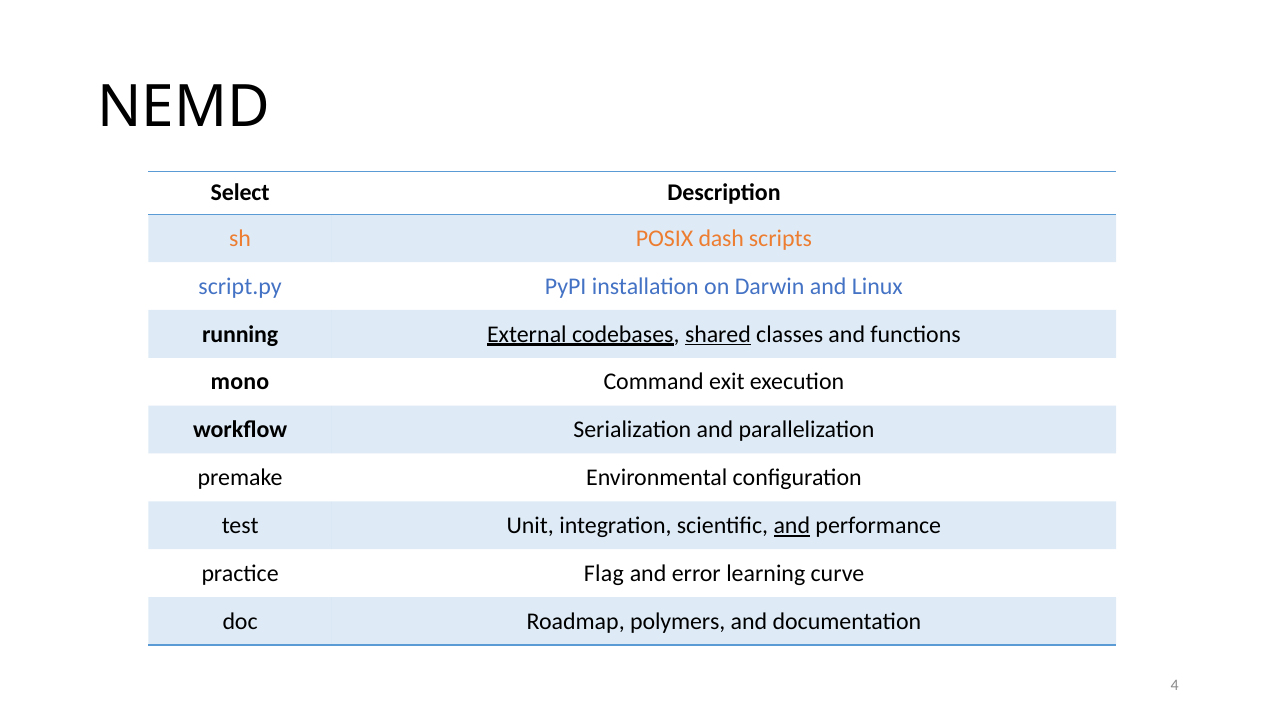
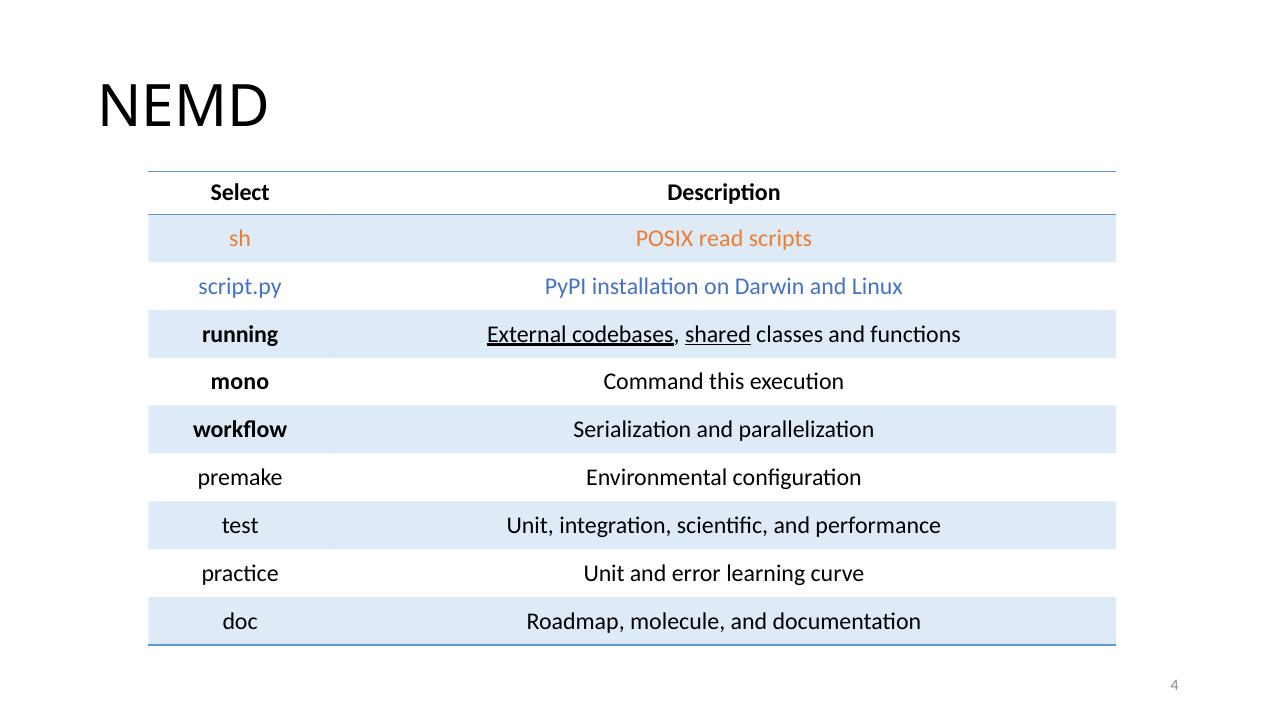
dash: dash -> read
exit: exit -> this
and at (792, 525) underline: present -> none
practice Flag: Flag -> Unit
polymers: polymers -> molecule
